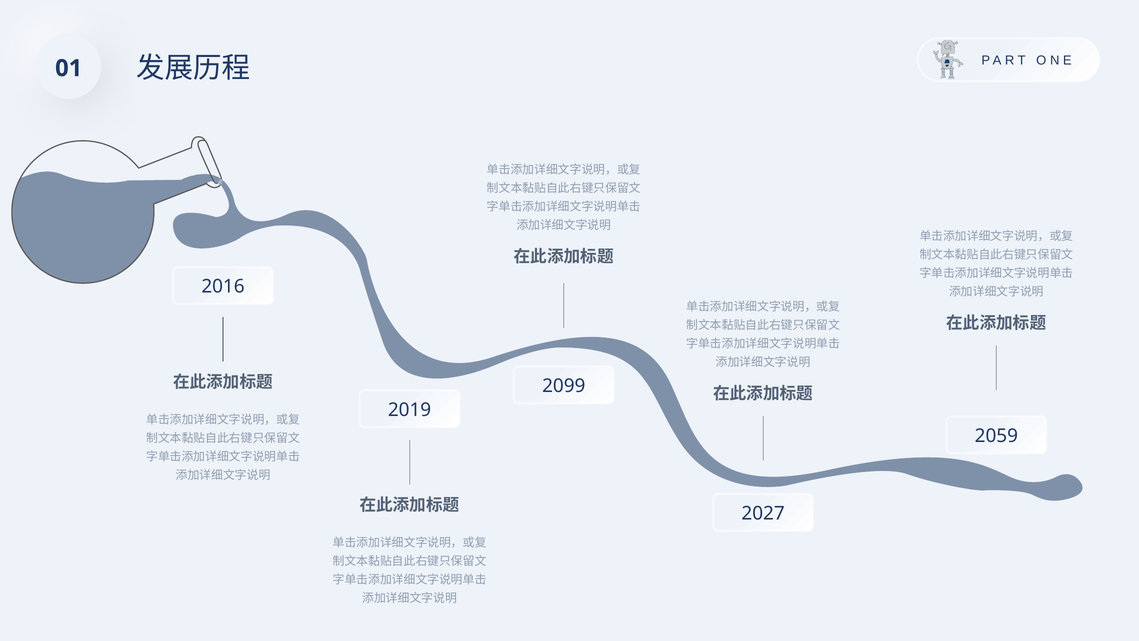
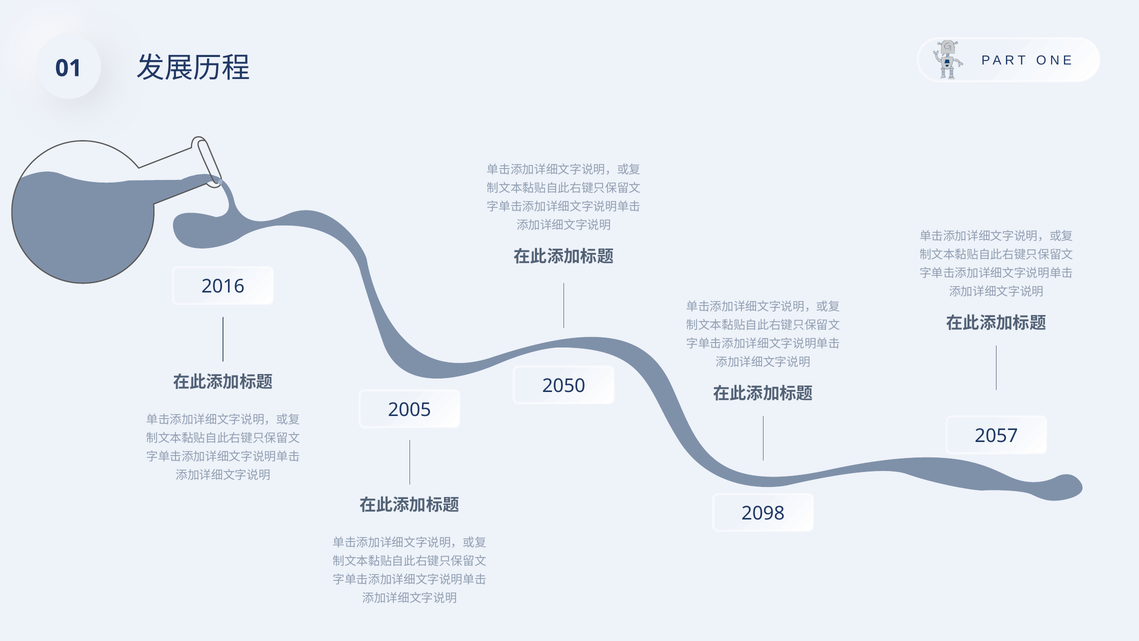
2099: 2099 -> 2050
2019: 2019 -> 2005
2059: 2059 -> 2057
2027: 2027 -> 2098
